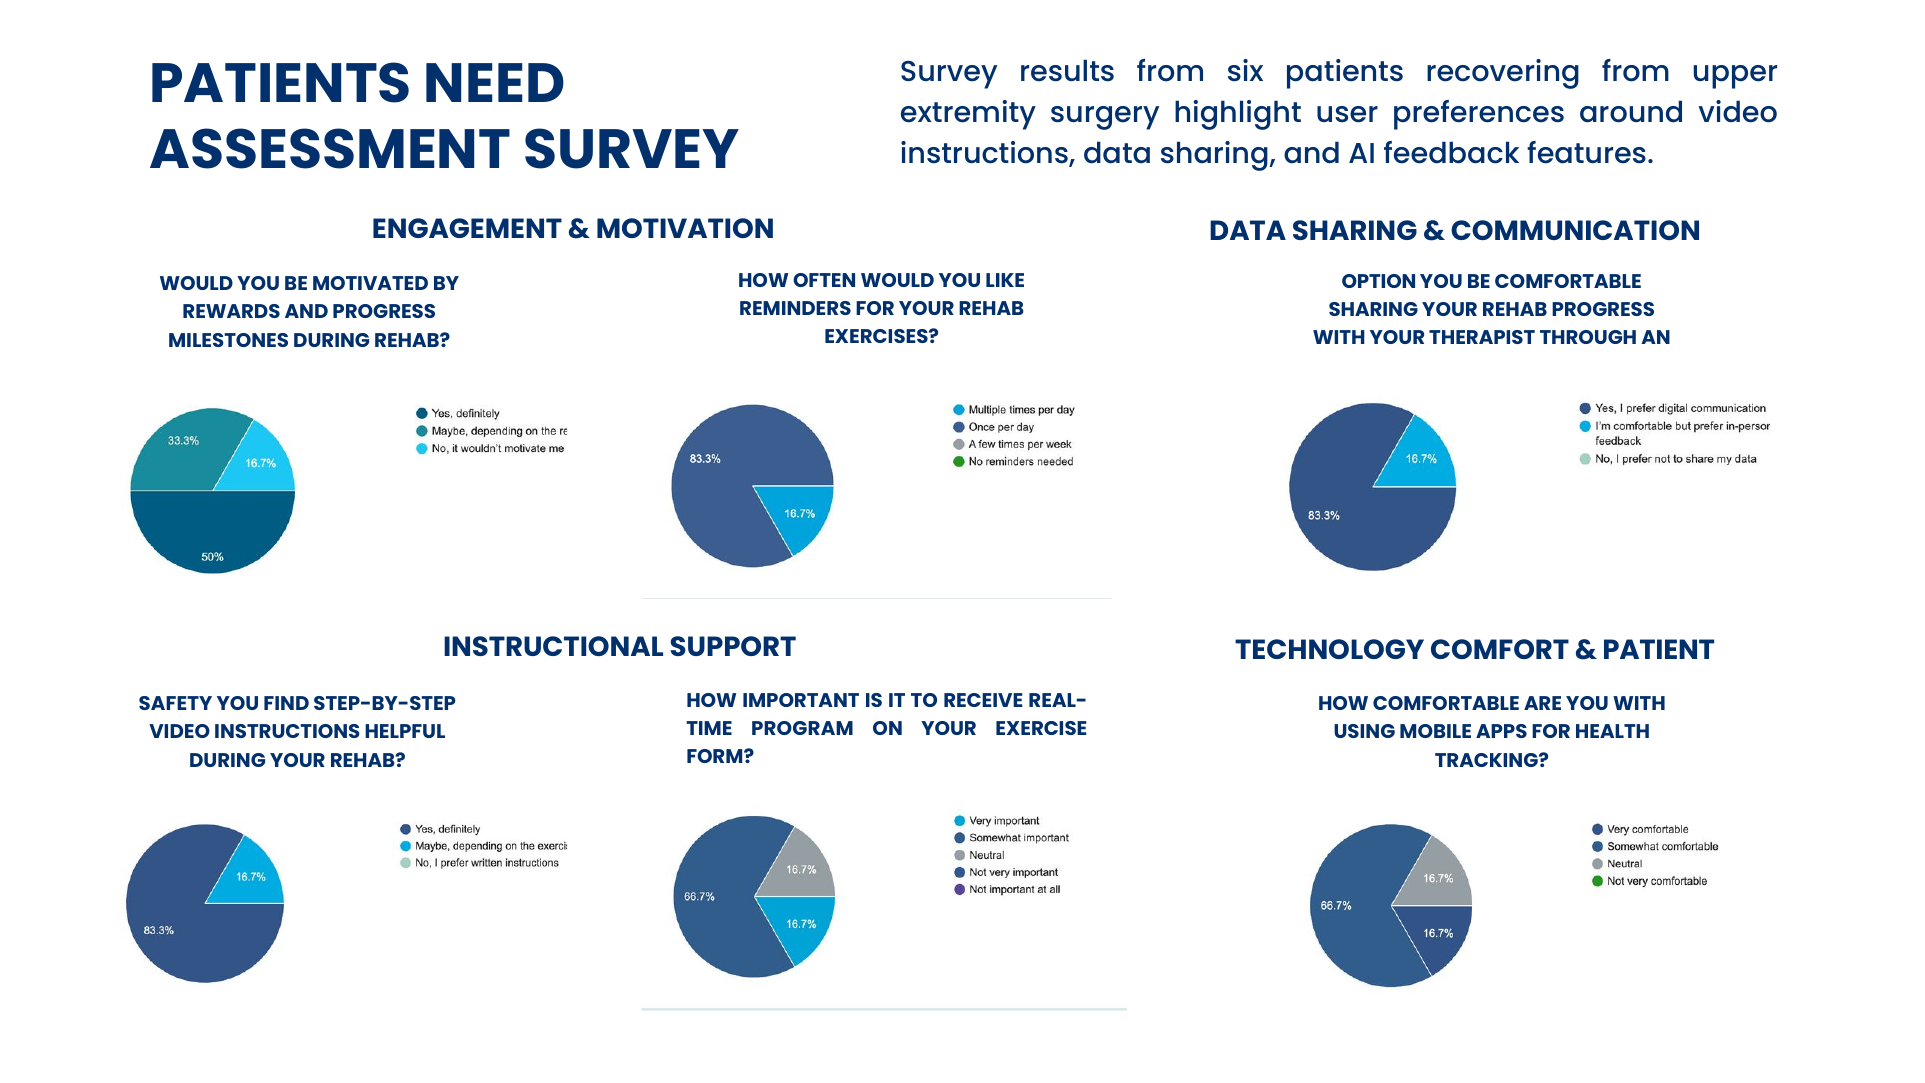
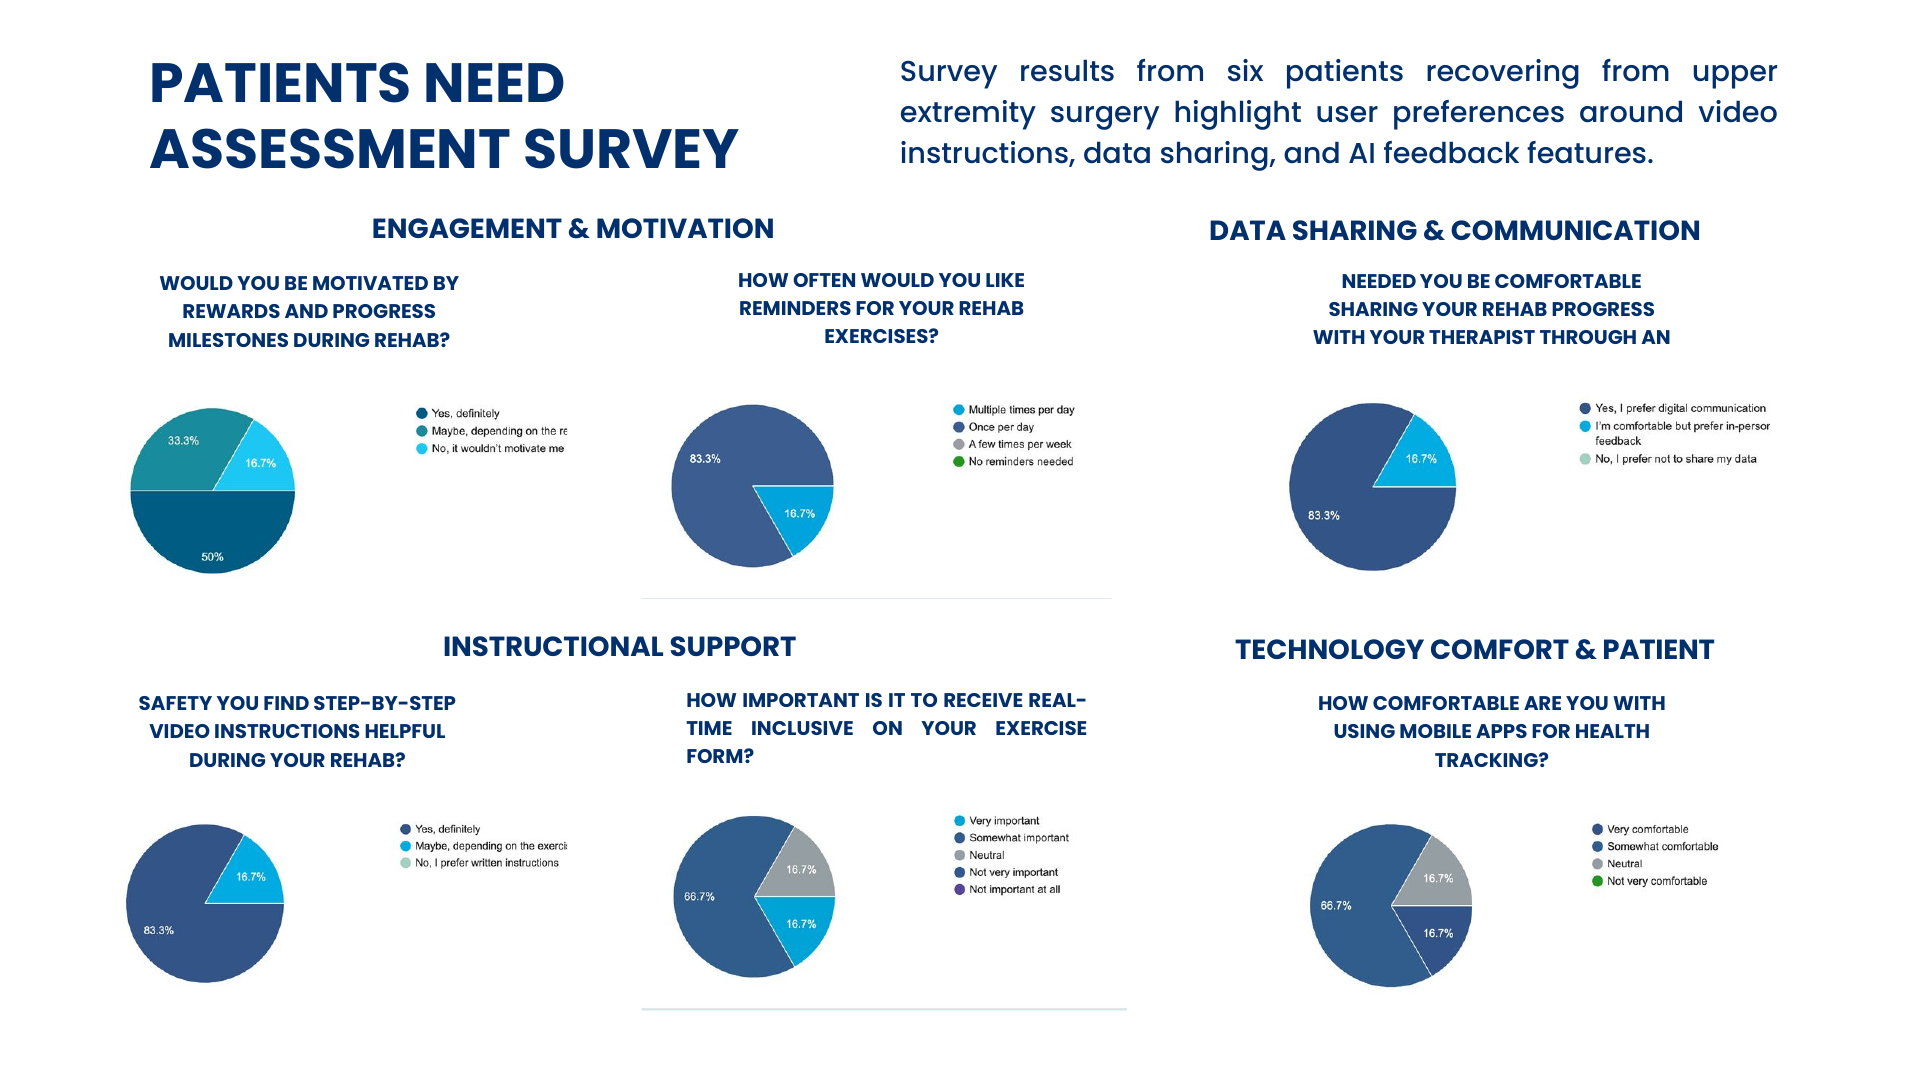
OPTION: OPTION -> NEEDED
PROGRAM: PROGRAM -> INCLUSIVE
